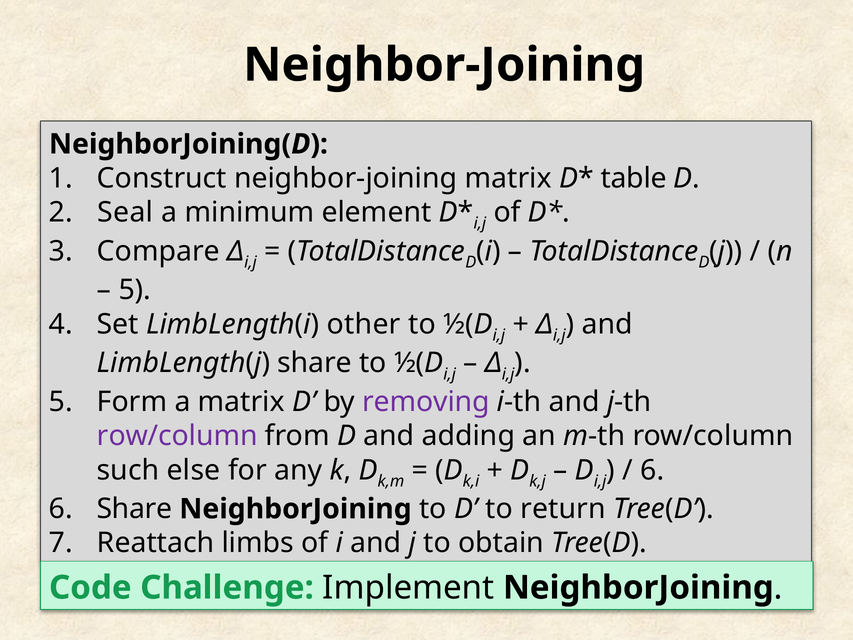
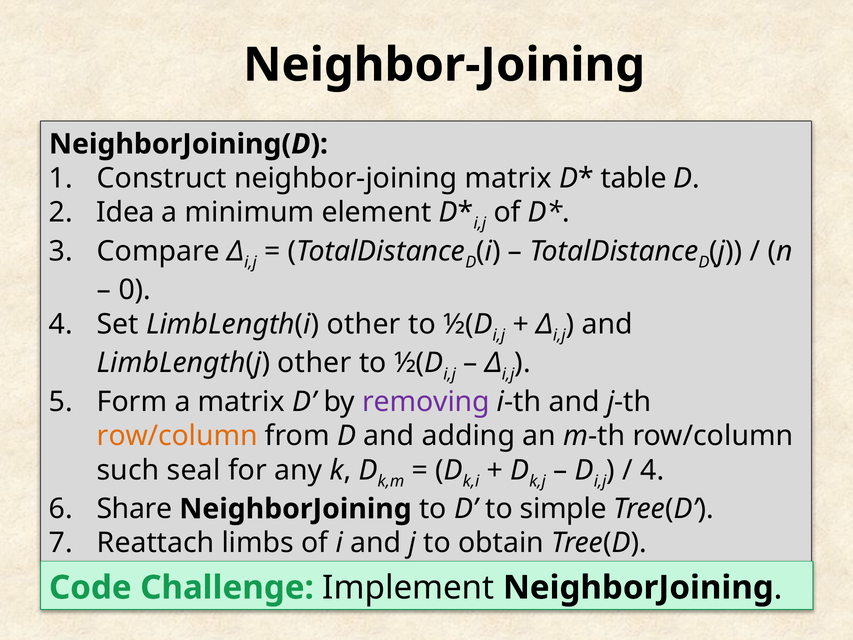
Seal: Seal -> Idea
5 at (135, 290): 5 -> 0
LimbLength(j share: share -> other
row/column at (177, 436) colour: purple -> orange
else: else -> seal
6 at (652, 470): 6 -> 4
return: return -> simple
